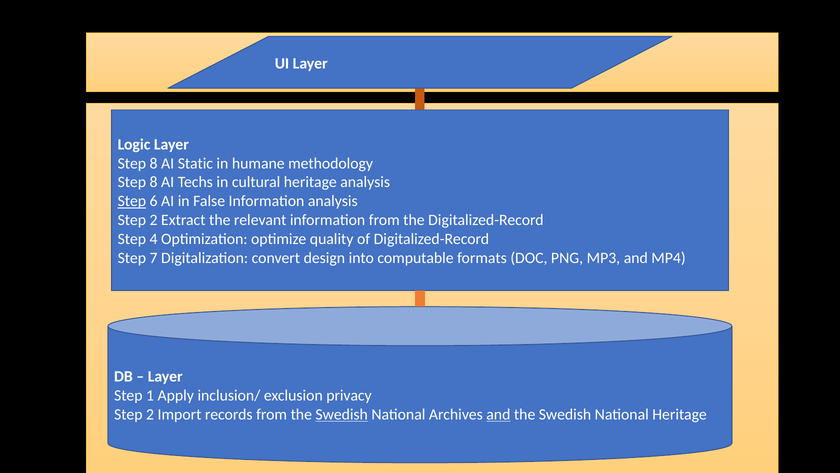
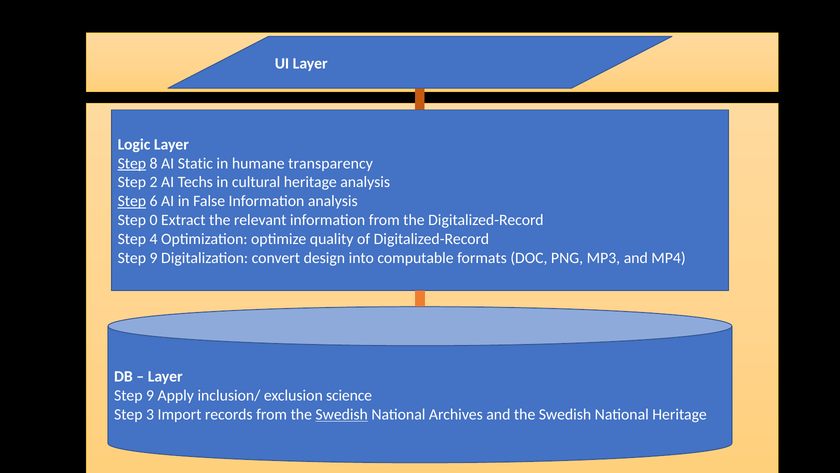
Step at (132, 163) underline: none -> present
methodology: methodology -> transparency
8 at (154, 182): 8 -> 2
2 at (154, 220): 2 -> 0
7 at (154, 258): 7 -> 9
1 at (150, 395): 1 -> 9
privacy: privacy -> science
2 at (150, 414): 2 -> 3
and at (498, 414) underline: present -> none
